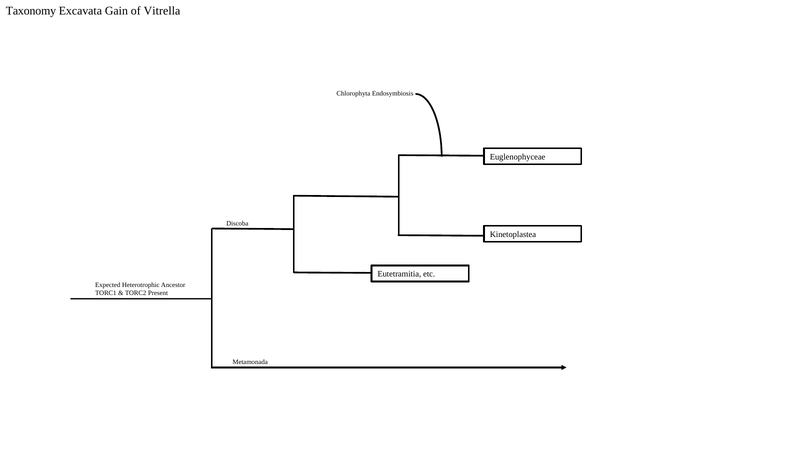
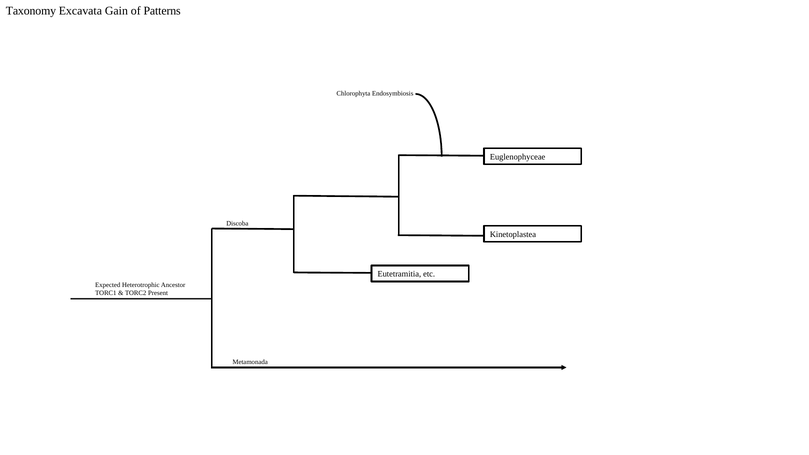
Vitrella: Vitrella -> Patterns
